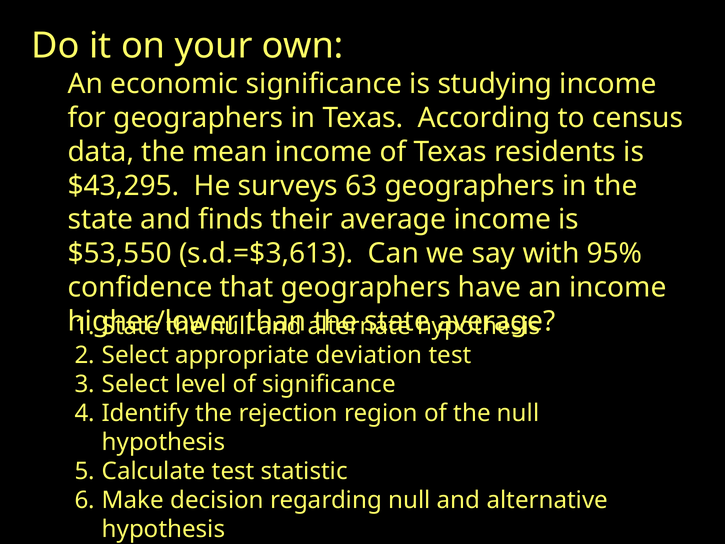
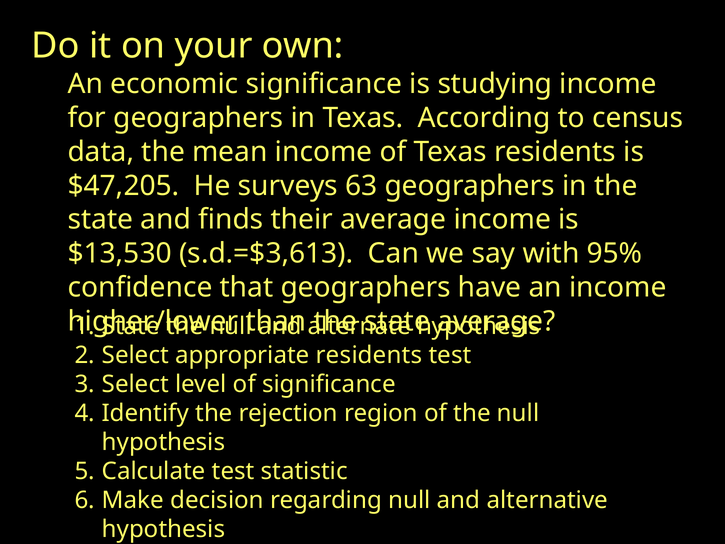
$43,295: $43,295 -> $47,205
$53,550: $53,550 -> $13,530
appropriate deviation: deviation -> residents
